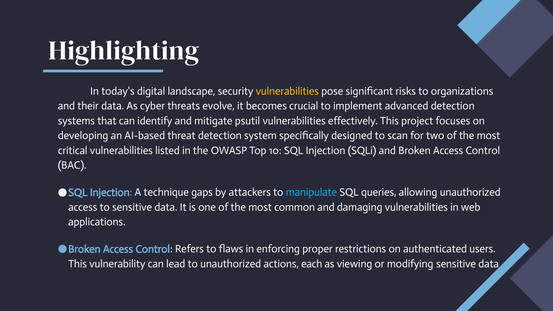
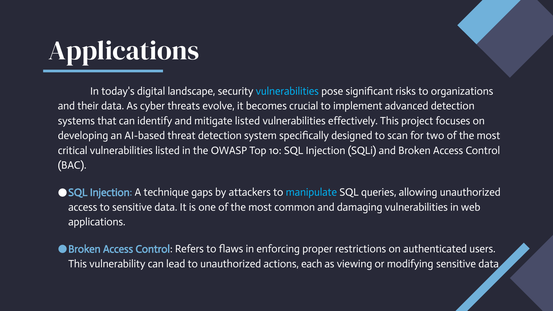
Highlighting at (124, 51): Highlighting -> Applications
vulnerabilities at (287, 91) colour: yellow -> light blue
mitigate psutil: psutil -> listed
